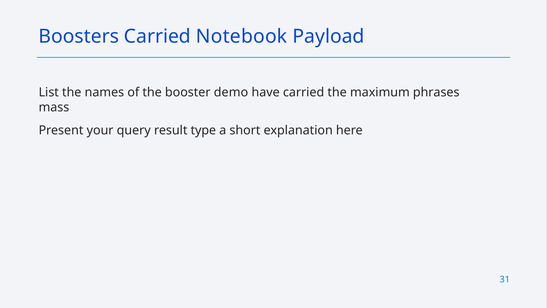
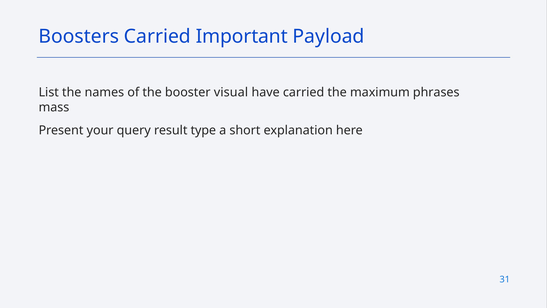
Notebook: Notebook -> Important
demo: demo -> visual
